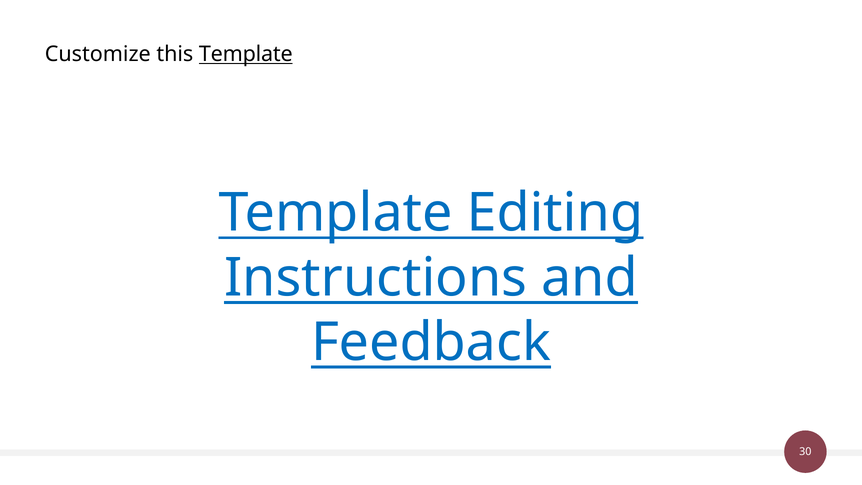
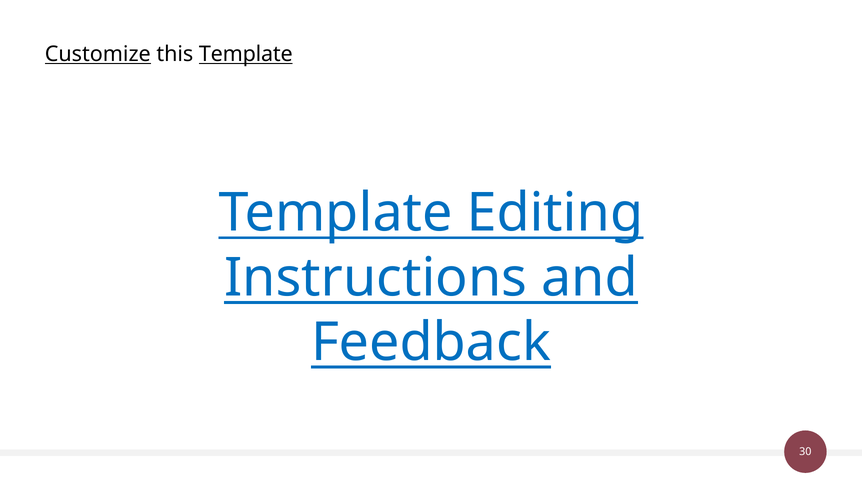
Customize underline: none -> present
